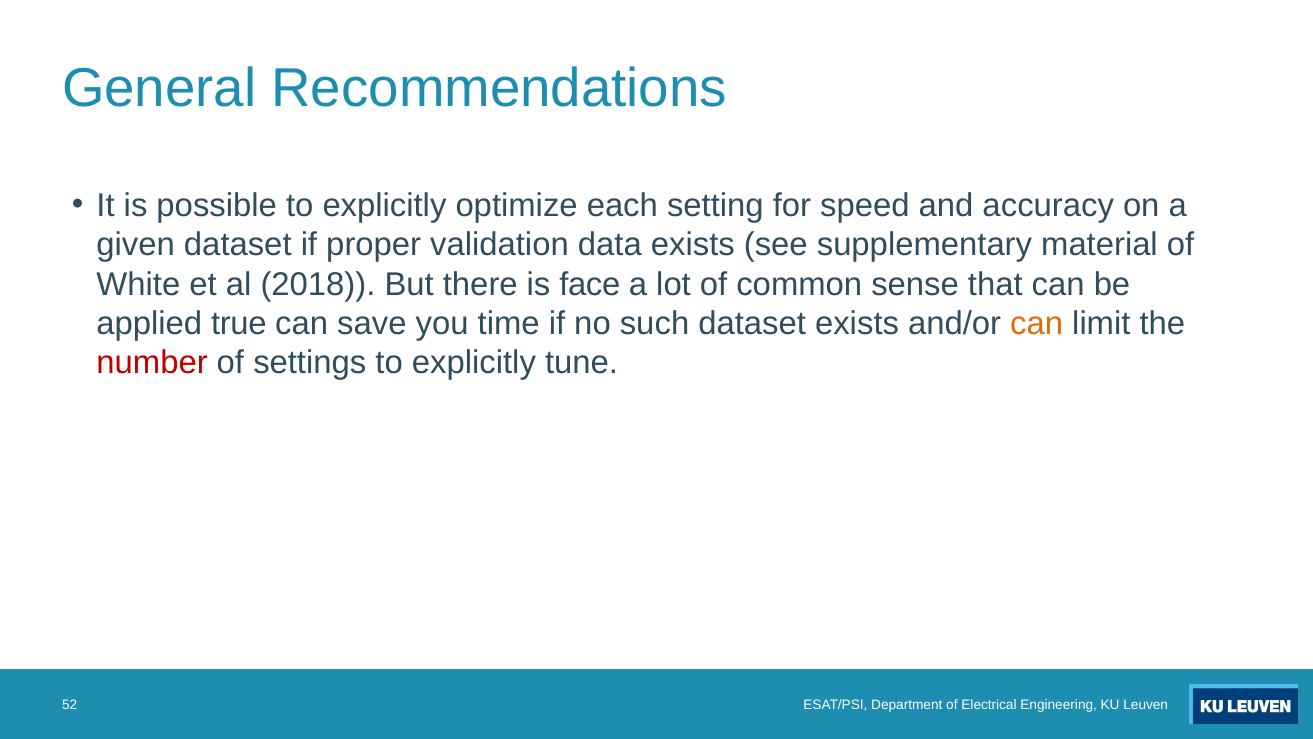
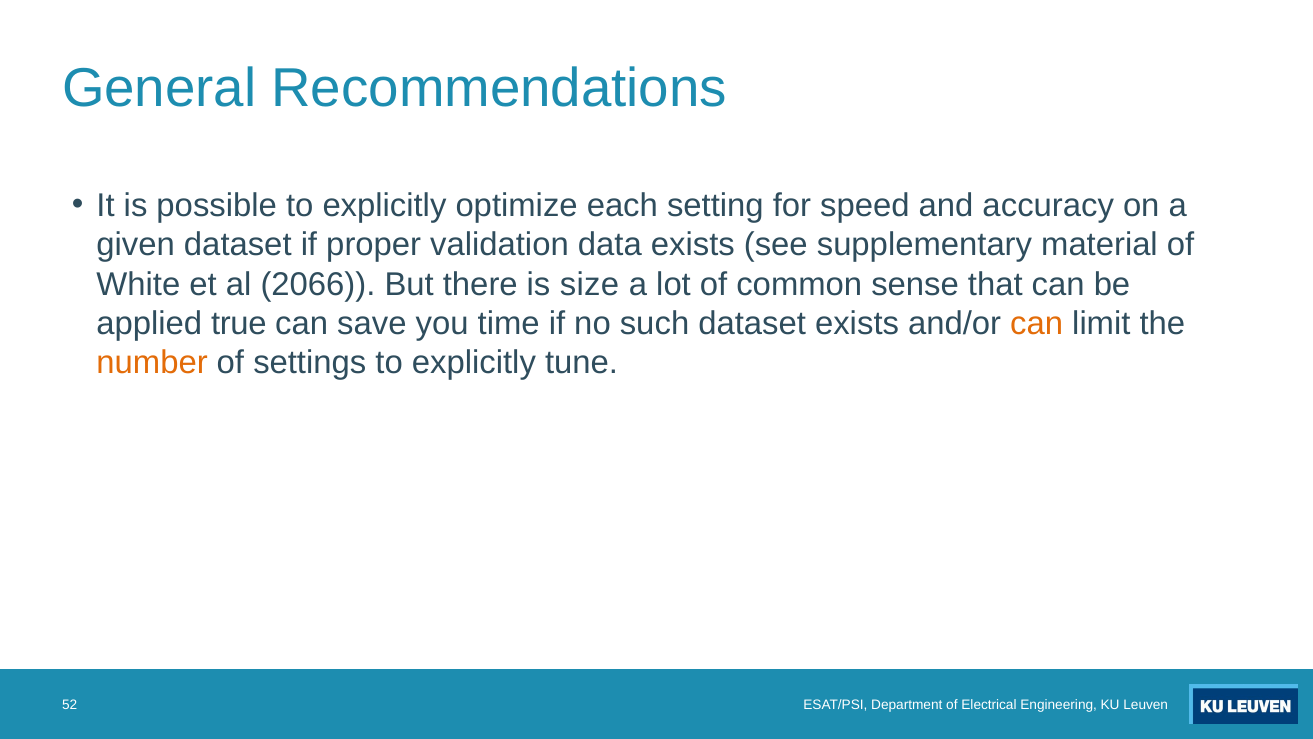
2018: 2018 -> 2066
face: face -> size
number colour: red -> orange
